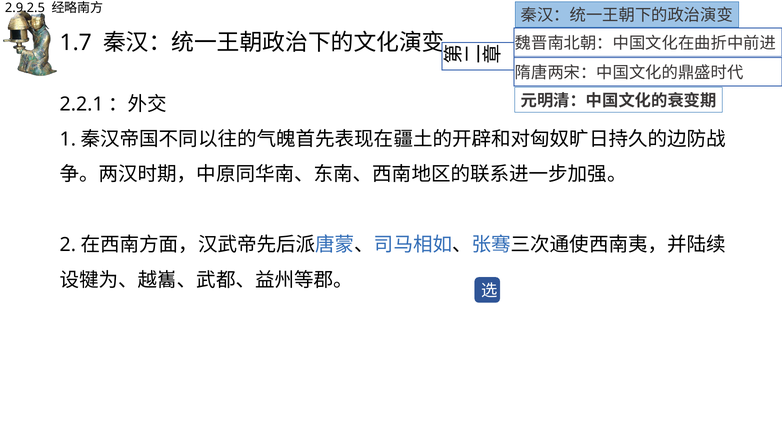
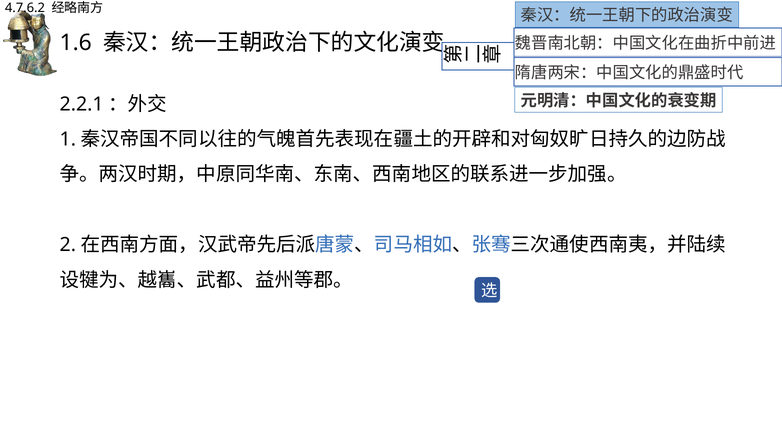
2.9.2.5: 2.9.2.5 -> 4.7.6.2
1.7: 1.7 -> 1.6
